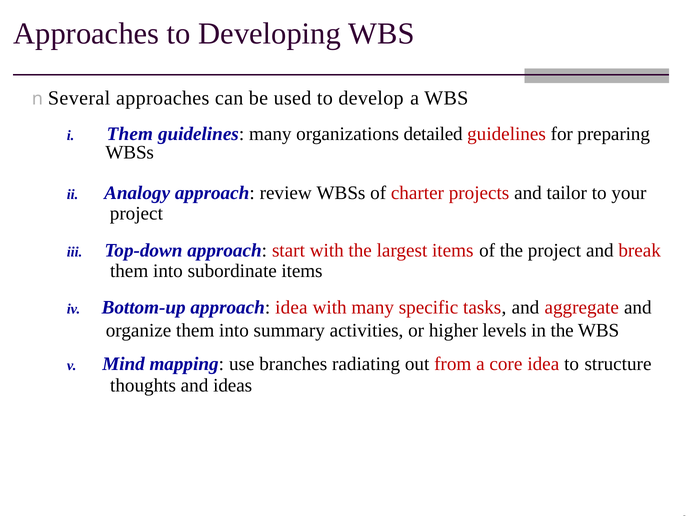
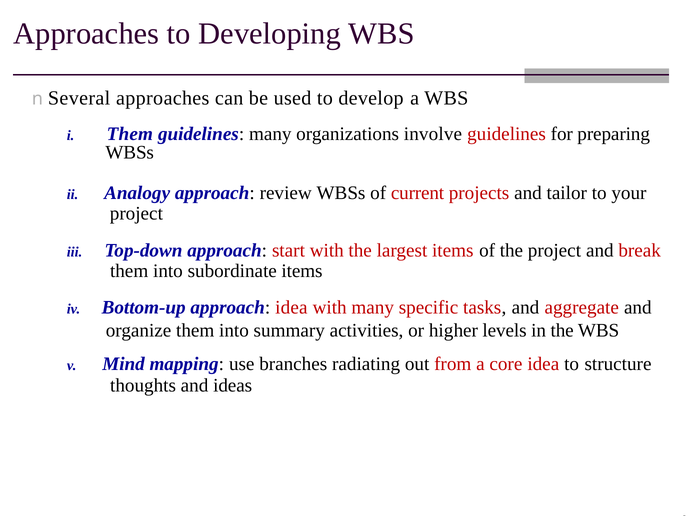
detailed: detailed -> involve
charter: charter -> current
